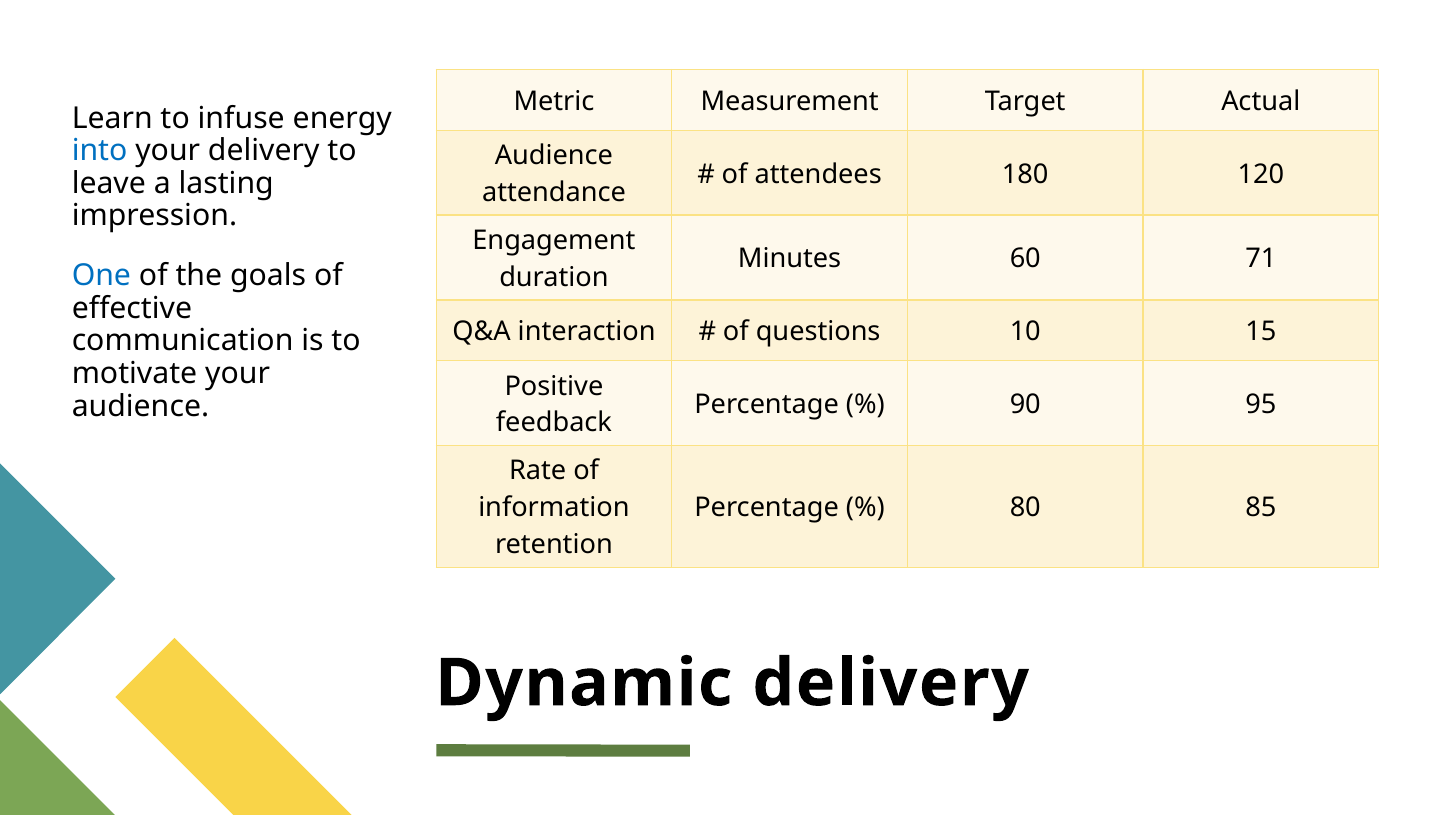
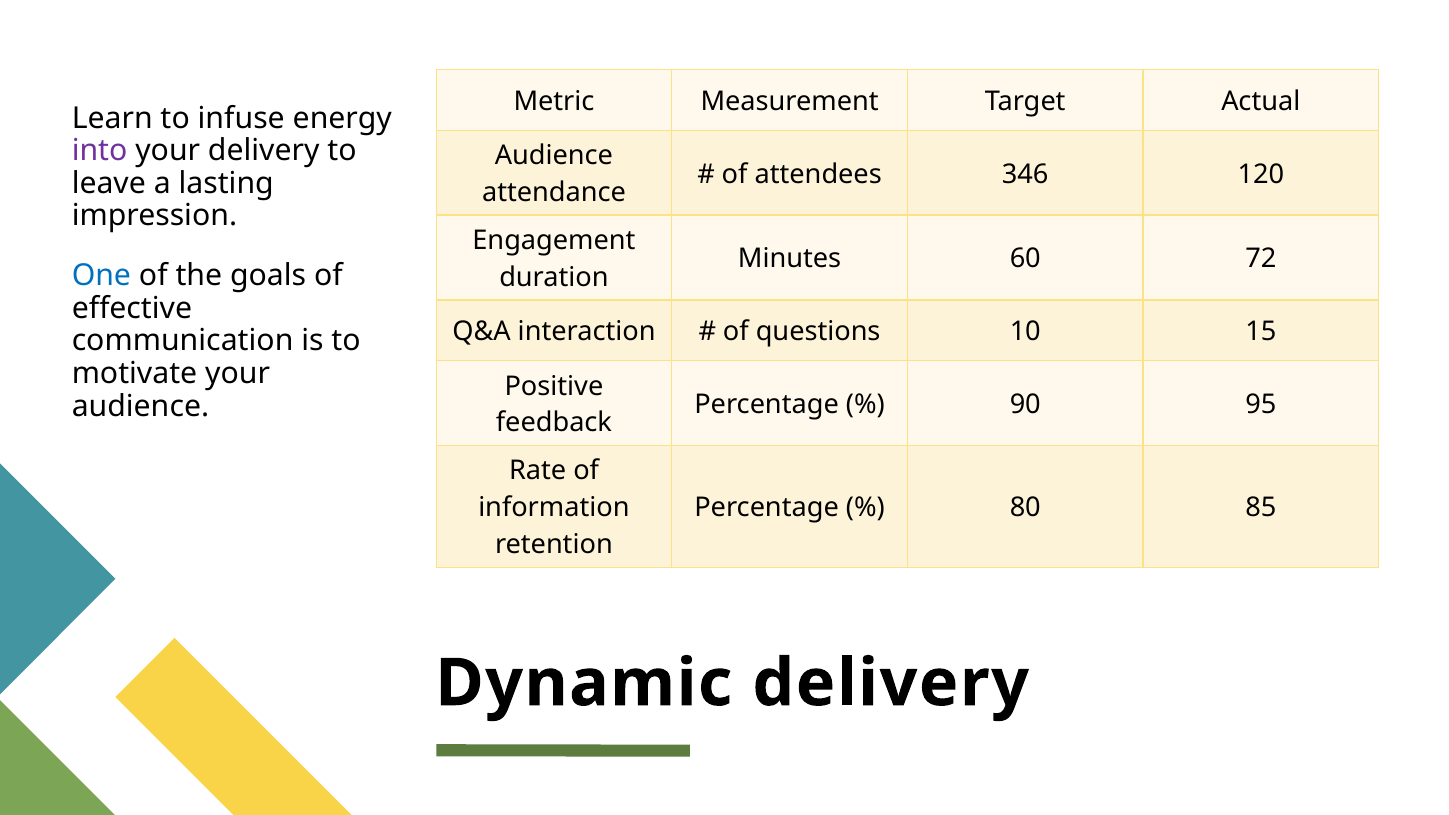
into colour: blue -> purple
180: 180 -> 346
71: 71 -> 72
